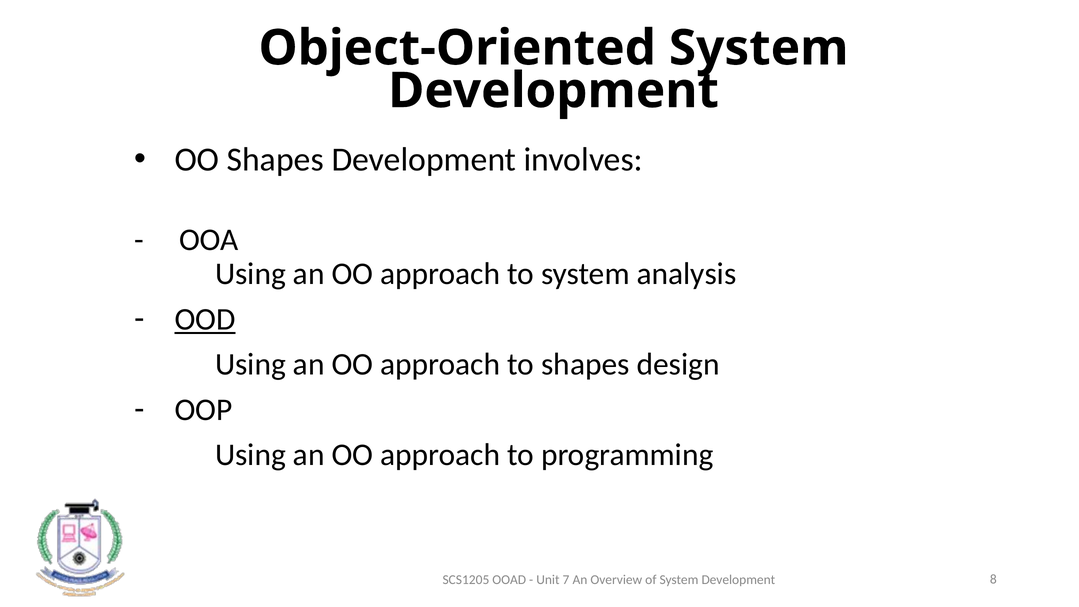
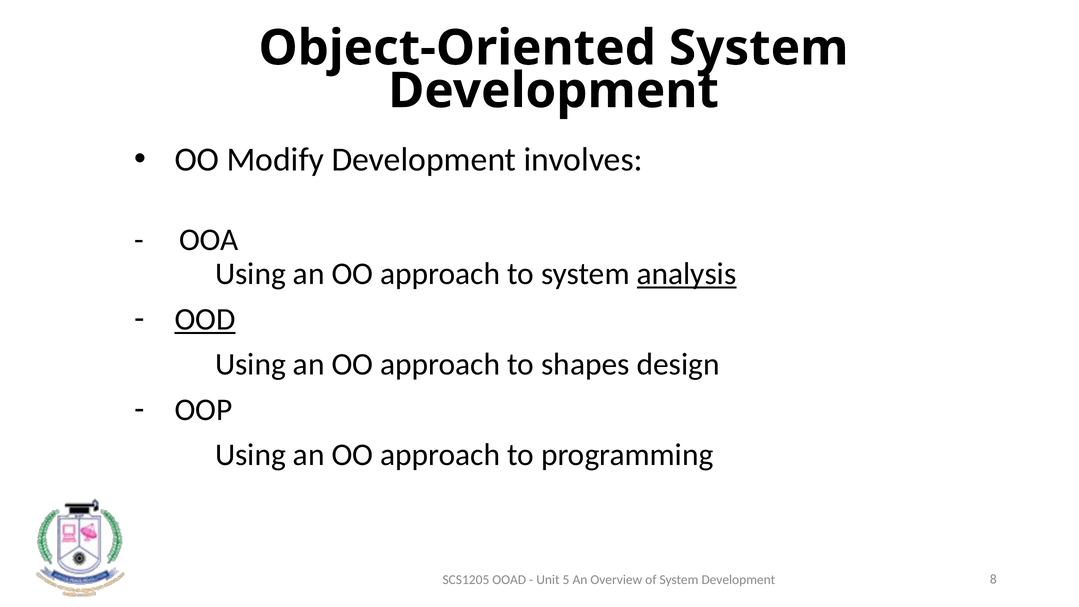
OO Shapes: Shapes -> Modify
analysis underline: none -> present
7: 7 -> 5
